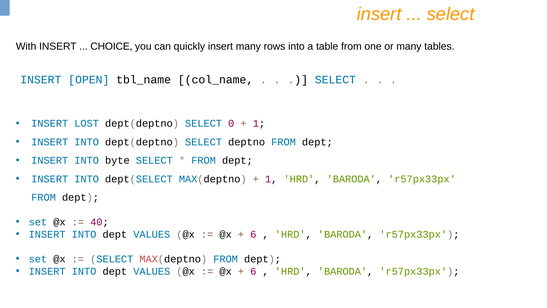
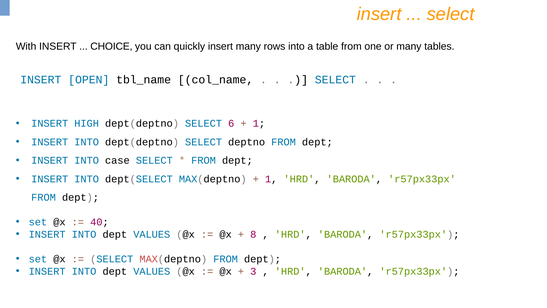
LOST: LOST -> HIGH
0: 0 -> 6
byte: byte -> case
6 at (253, 234): 6 -> 8
6 at (253, 271): 6 -> 3
